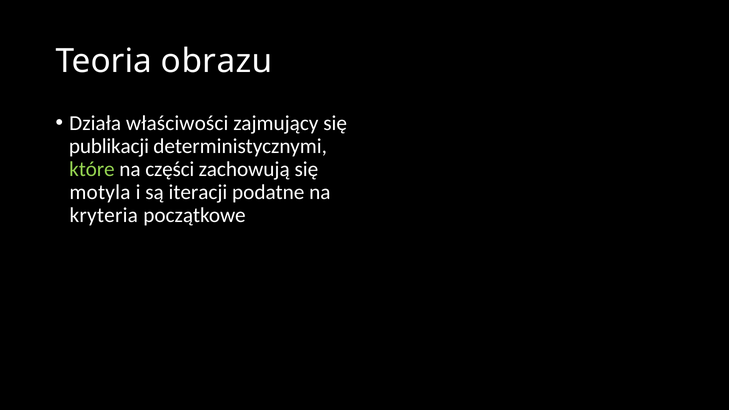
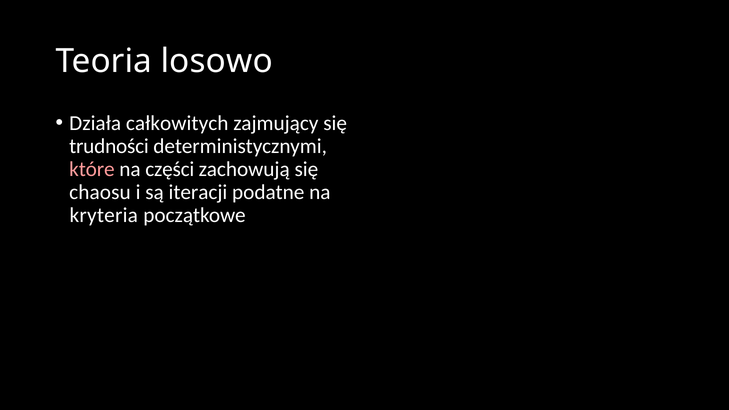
obrazu: obrazu -> losowo
właściwości: właściwości -> całkowitych
publikacji: publikacji -> trudności
które colour: light green -> pink
motyla: motyla -> chaosu
